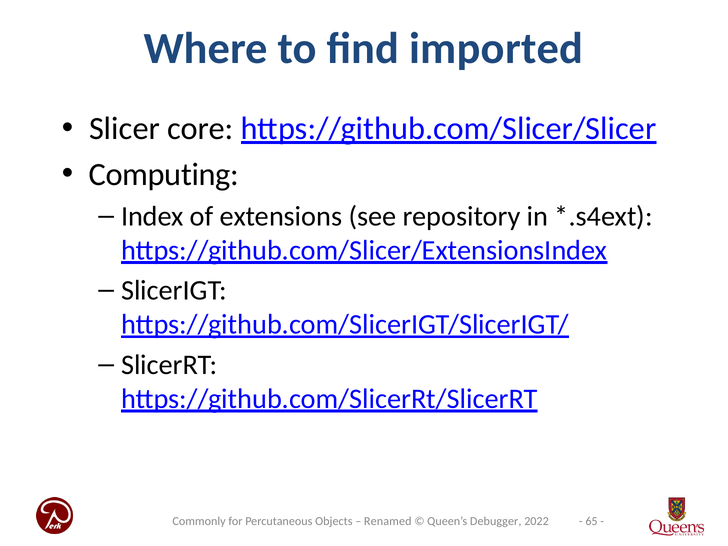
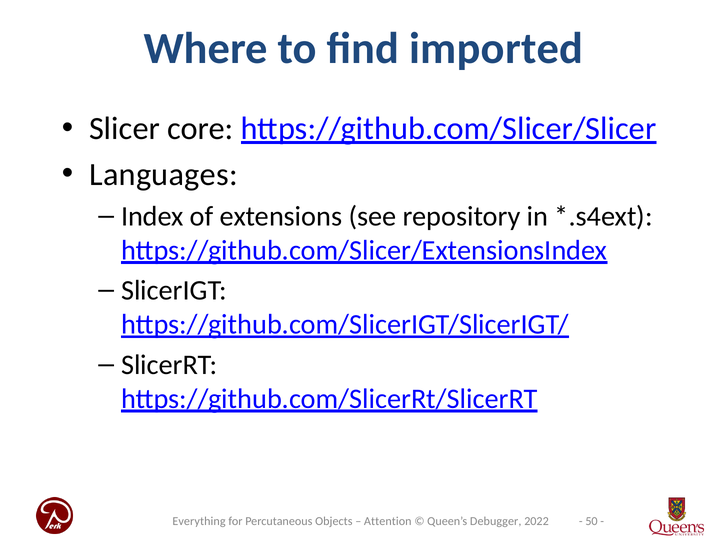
Computing: Computing -> Languages
65: 65 -> 50
Commonly: Commonly -> Everything
Renamed: Renamed -> Attention
